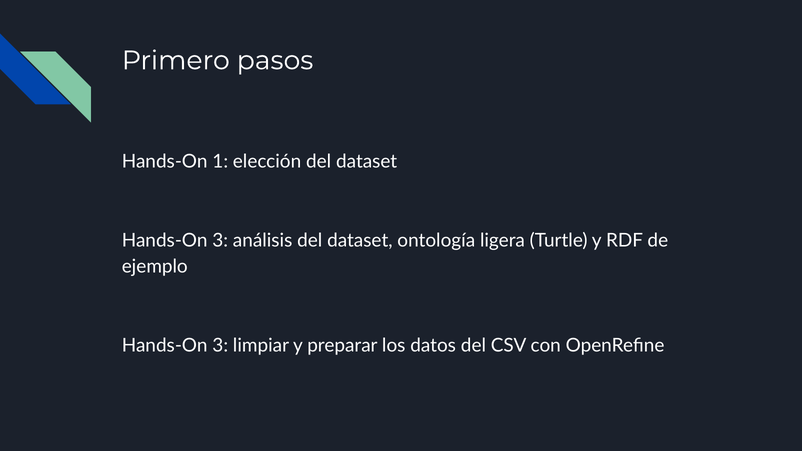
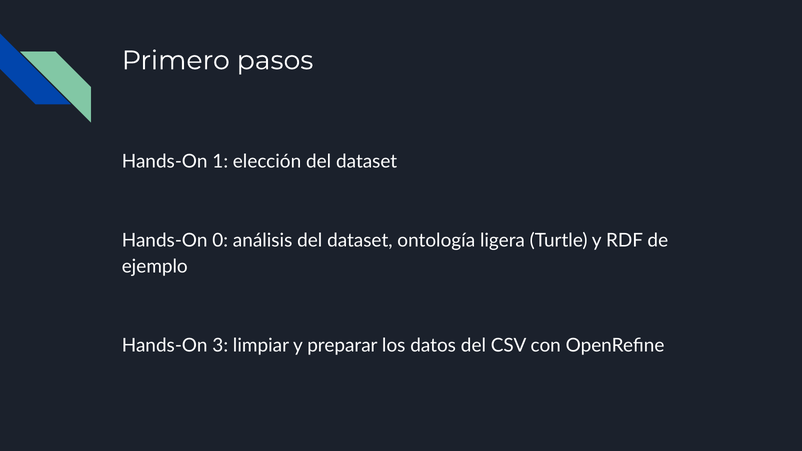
3 at (220, 241): 3 -> 0
